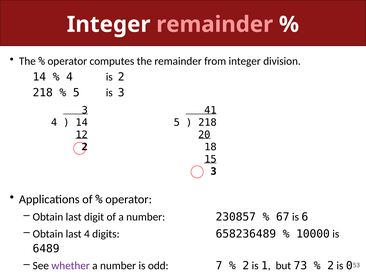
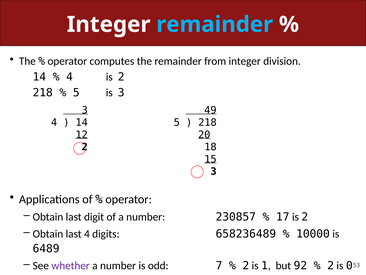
remainder at (215, 24) colour: pink -> light blue
41: 41 -> 49
67: 67 -> 17
6 at (305, 216): 6 -> 2
73: 73 -> 92
